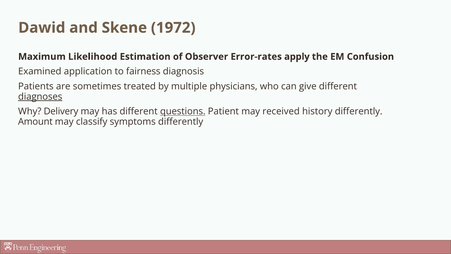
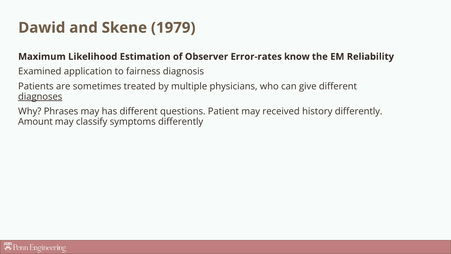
1972: 1972 -> 1979
apply: apply -> know
Confusion: Confusion -> Reliability
Delivery: Delivery -> Phrases
questions underline: present -> none
